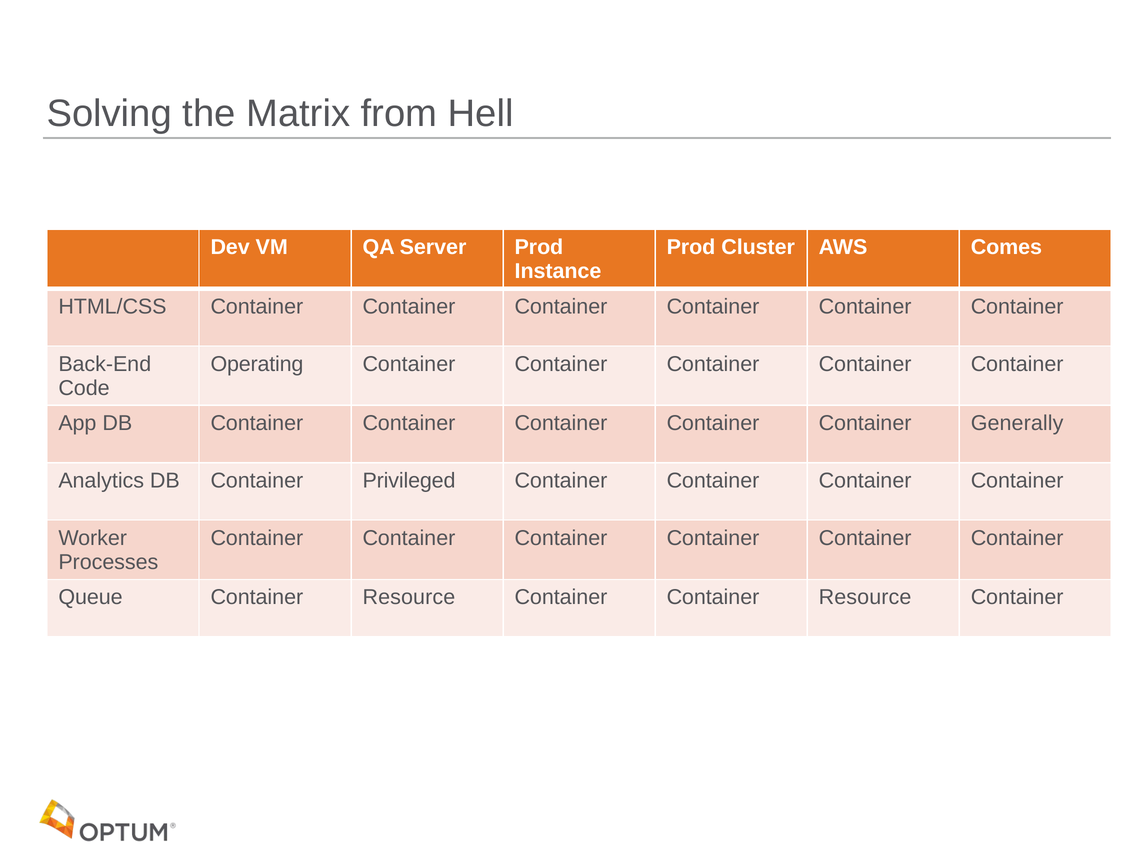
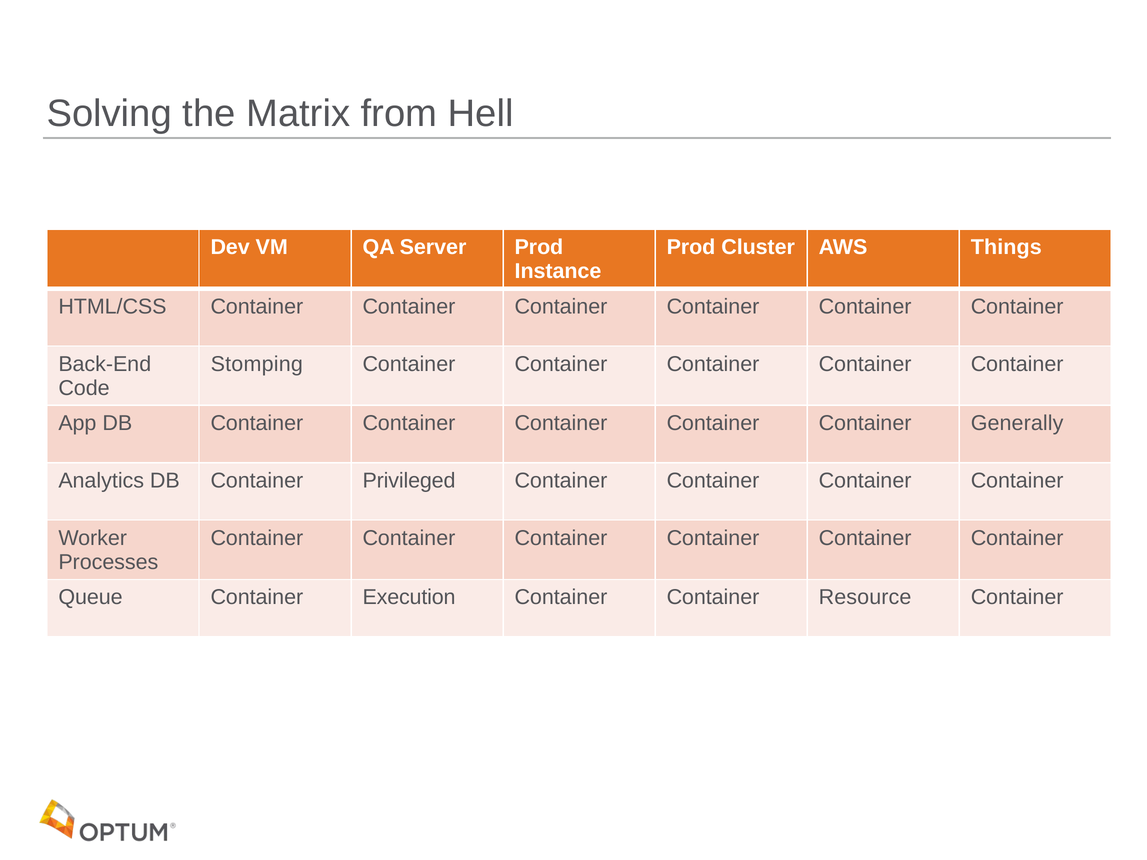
Comes: Comes -> Things
Operating: Operating -> Stomping
Queue Container Resource: Resource -> Execution
